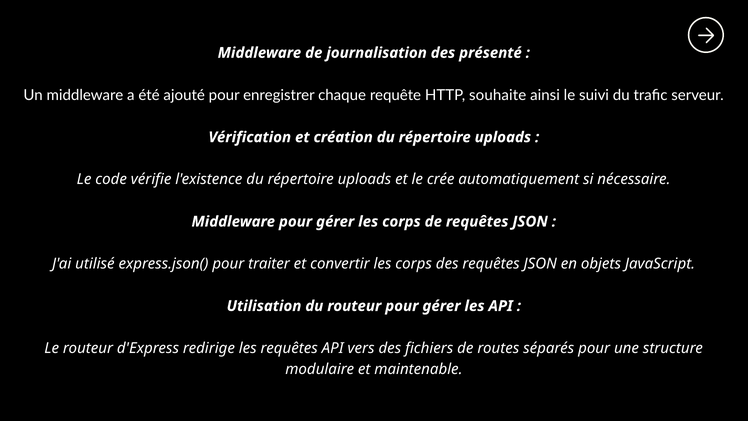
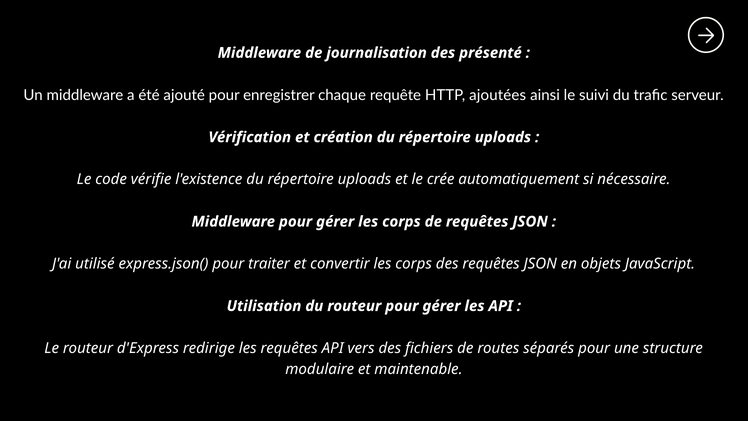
souhaite: souhaite -> ajoutées
